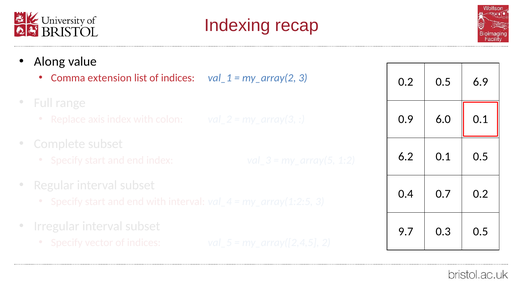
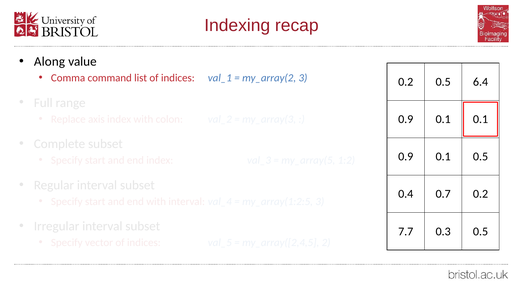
extension: extension -> command
6.9: 6.9 -> 6.4
6.0 at (443, 119): 6.0 -> 0.1
6.2 at (406, 157): 6.2 -> 0.9
9.7: 9.7 -> 7.7
